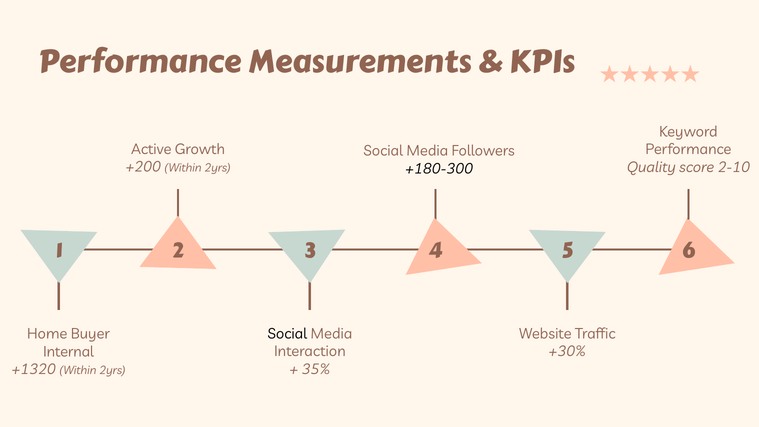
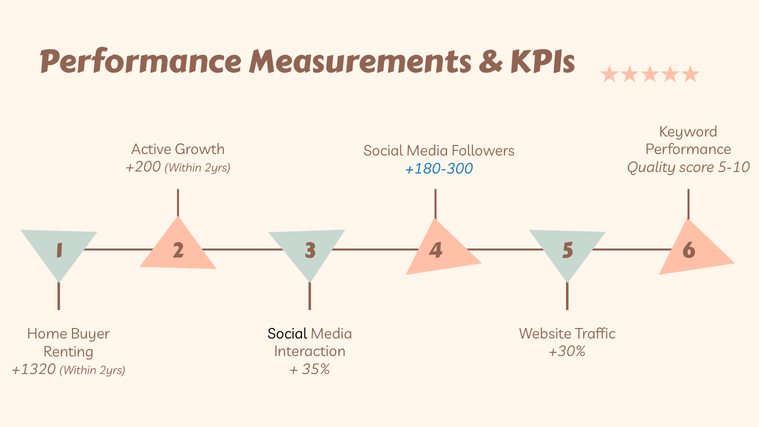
2-10: 2-10 -> 5-10
+180-300 colour: black -> blue
Internal: Internal -> Renting
